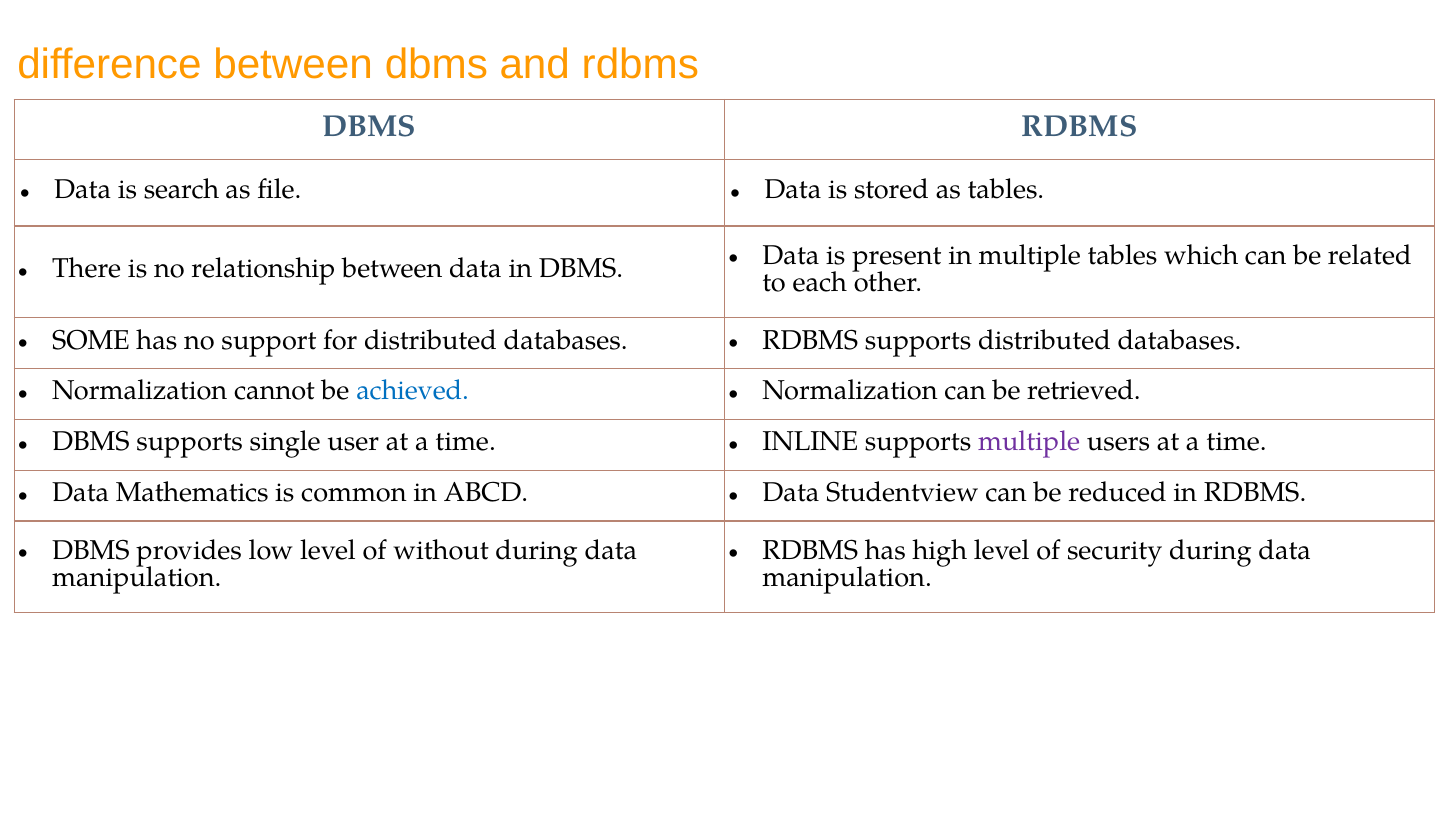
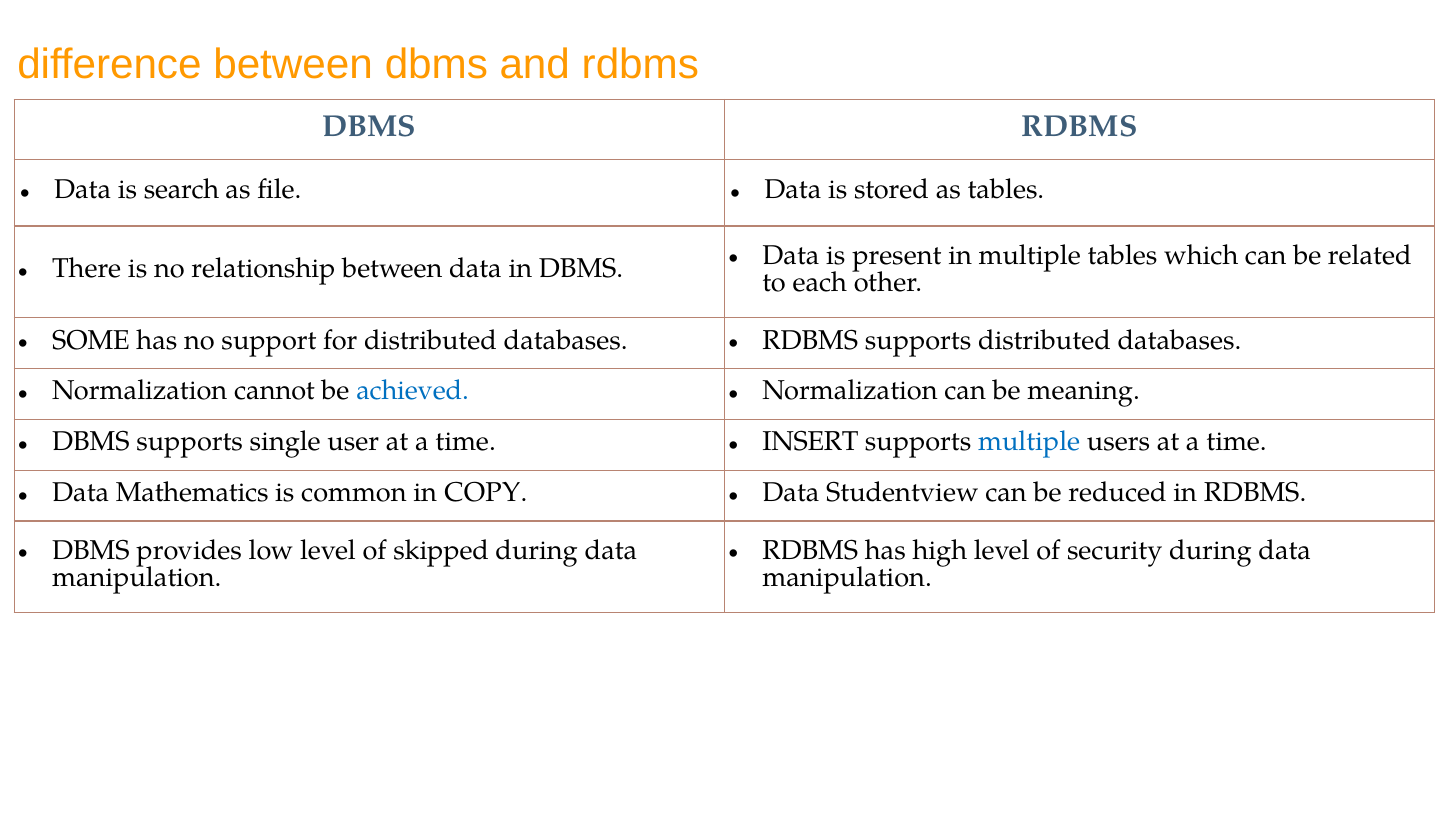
retrieved: retrieved -> meaning
INLINE: INLINE -> INSERT
multiple at (1029, 442) colour: purple -> blue
ABCD: ABCD -> COPY
without: without -> skipped
